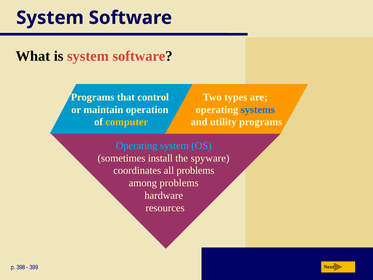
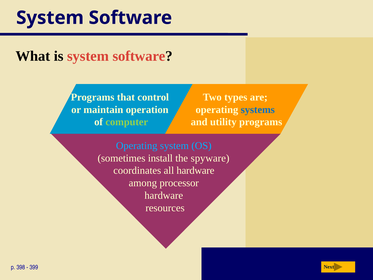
computer colour: yellow -> light green
all problems: problems -> hardware
among problems: problems -> processor
